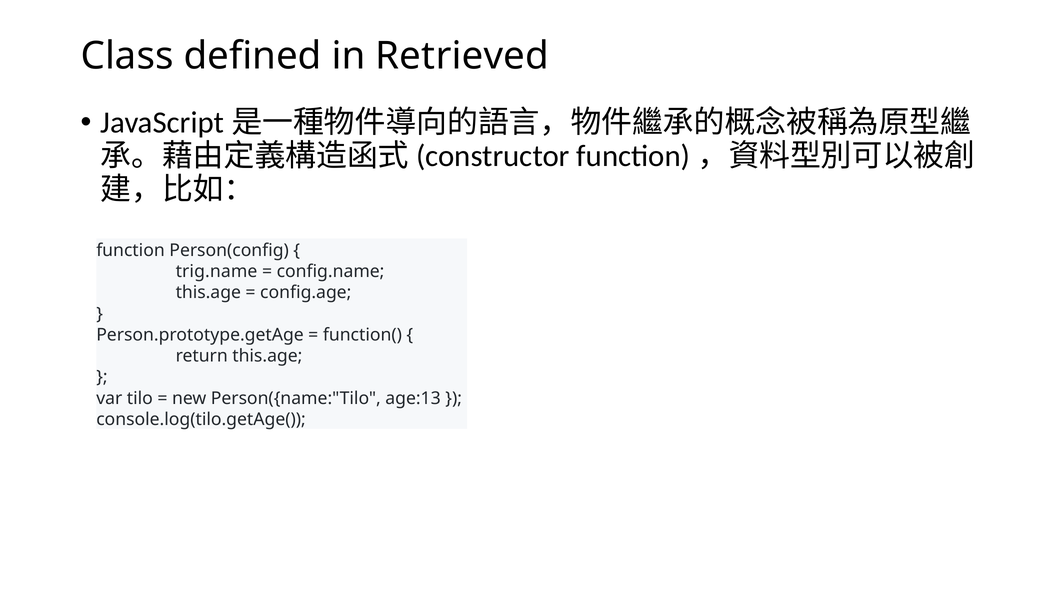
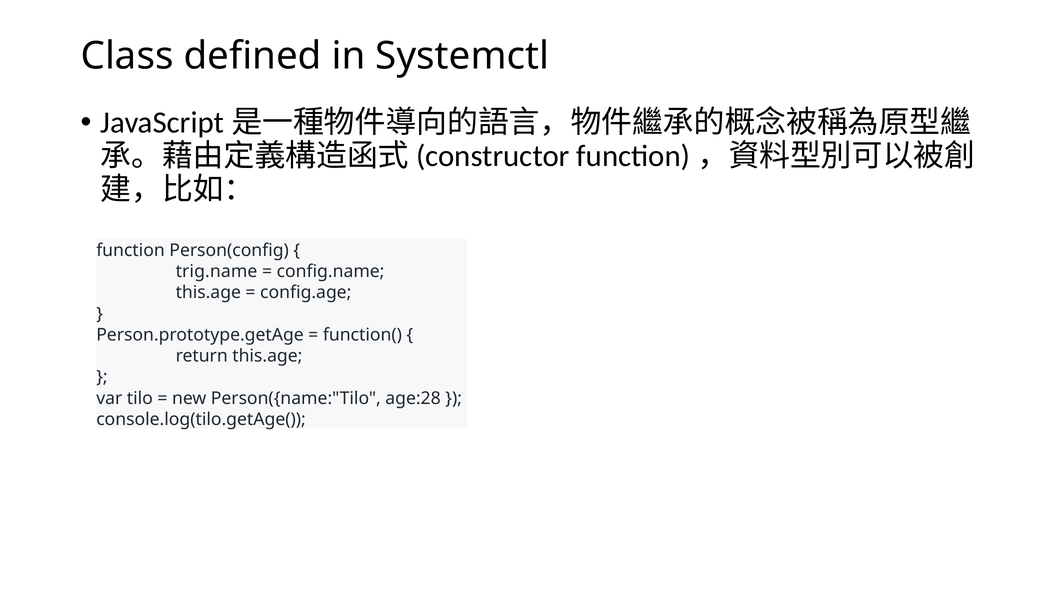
Retrieved: Retrieved -> Systemctl
age:13: age:13 -> age:28
